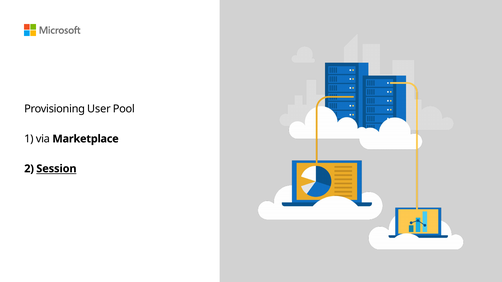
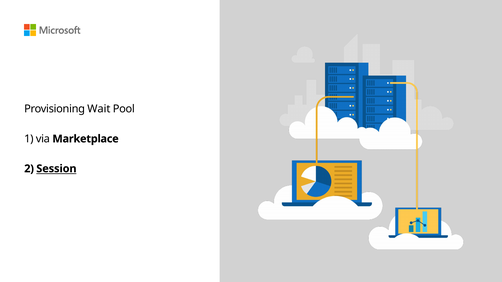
User: User -> Wait
